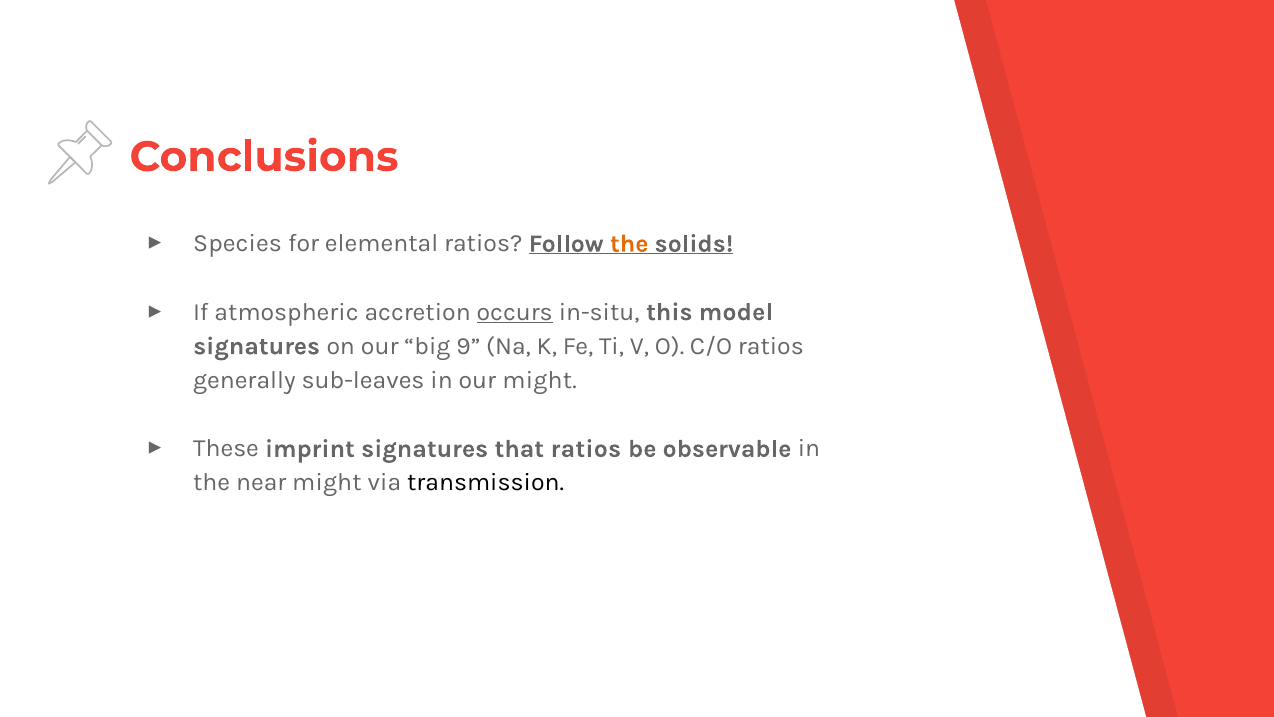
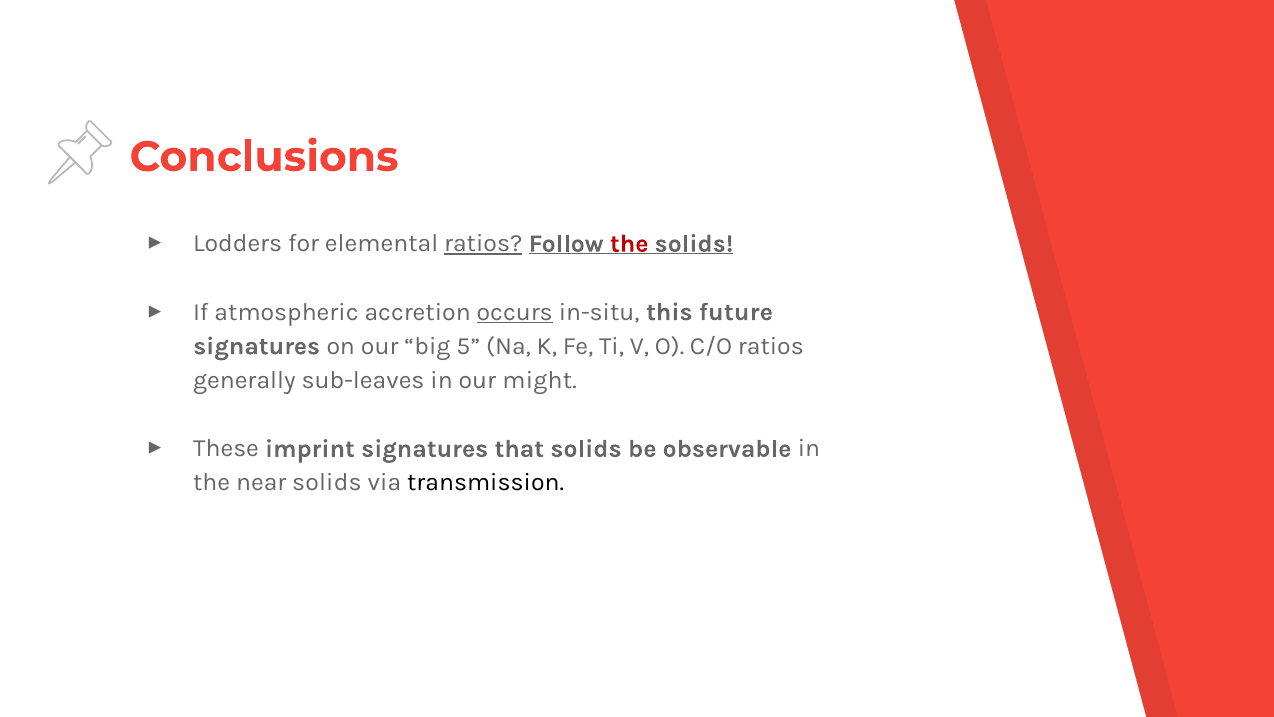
Species: Species -> Lodders
ratios at (483, 243) underline: none -> present
the at (629, 243) colour: orange -> red
model: model -> future
9: 9 -> 5
that ratios: ratios -> solids
near might: might -> solids
